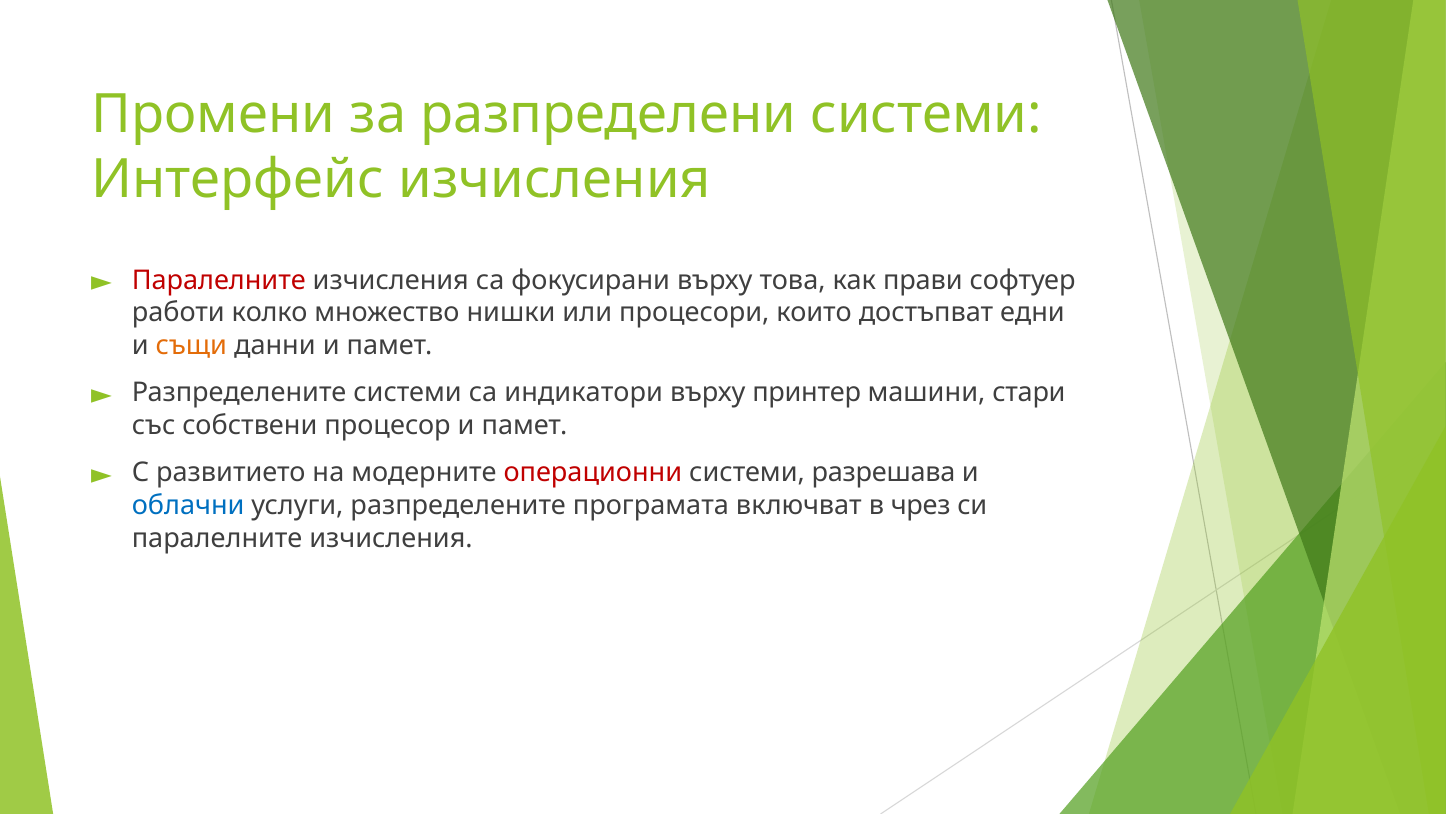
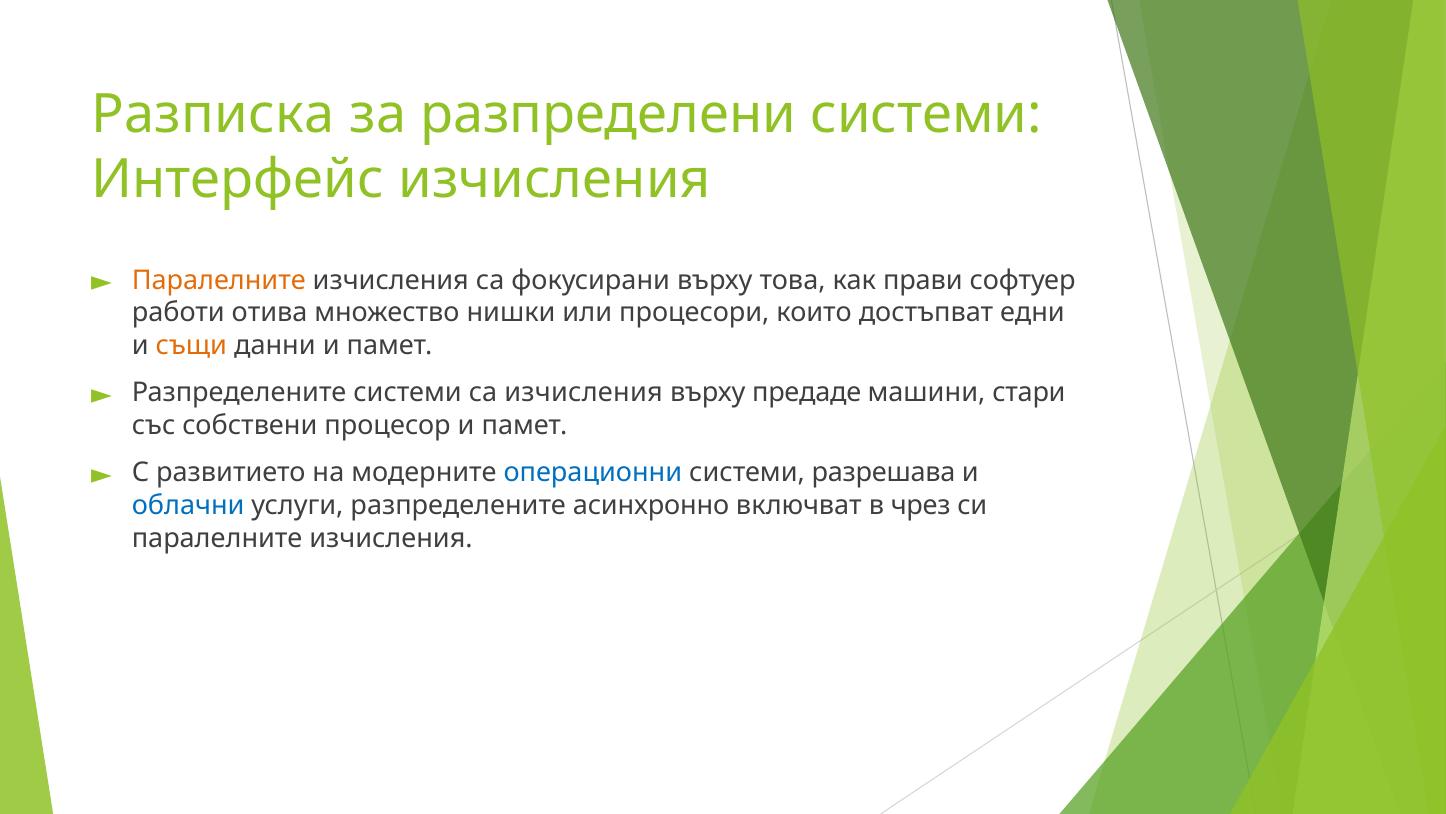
Промени: Промени -> Разписка
Паралелните at (219, 280) colour: red -> orange
колко: колко -> отива
са индикатори: индикатори -> изчисления
принтер: принтер -> предаде
операционни colour: red -> blue
програмата: програмата -> асинхронно
